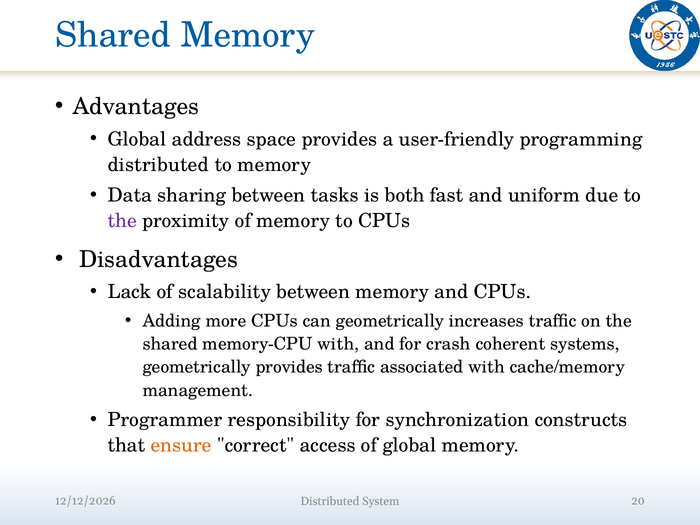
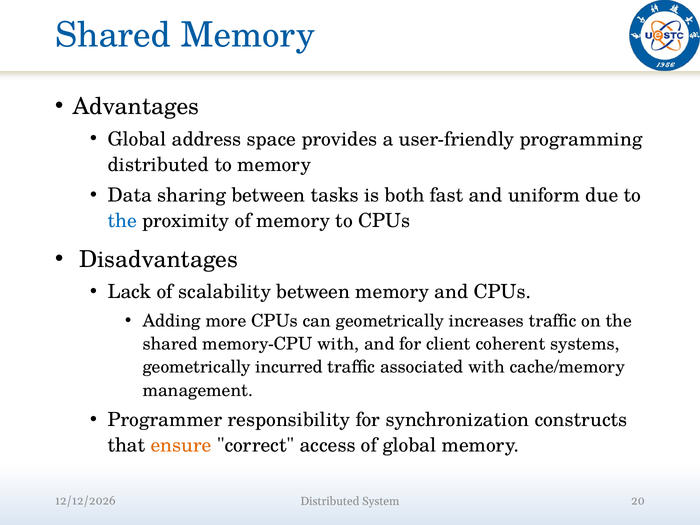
the at (122, 221) colour: purple -> blue
crash: crash -> client
geometrically provides: provides -> incurred
